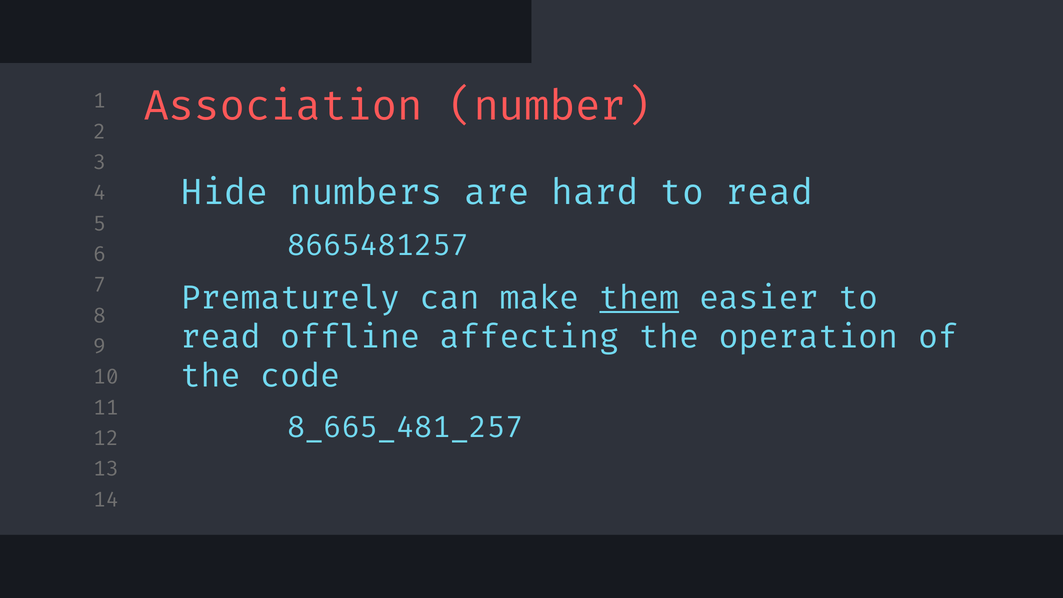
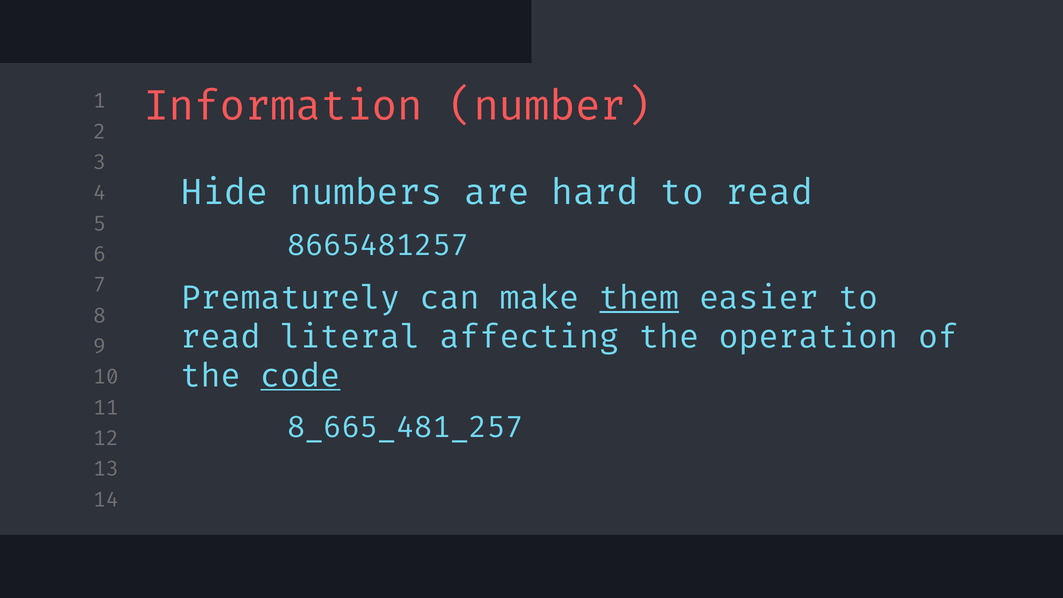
Association: Association -> Information
offline: offline -> literal
code underline: none -> present
